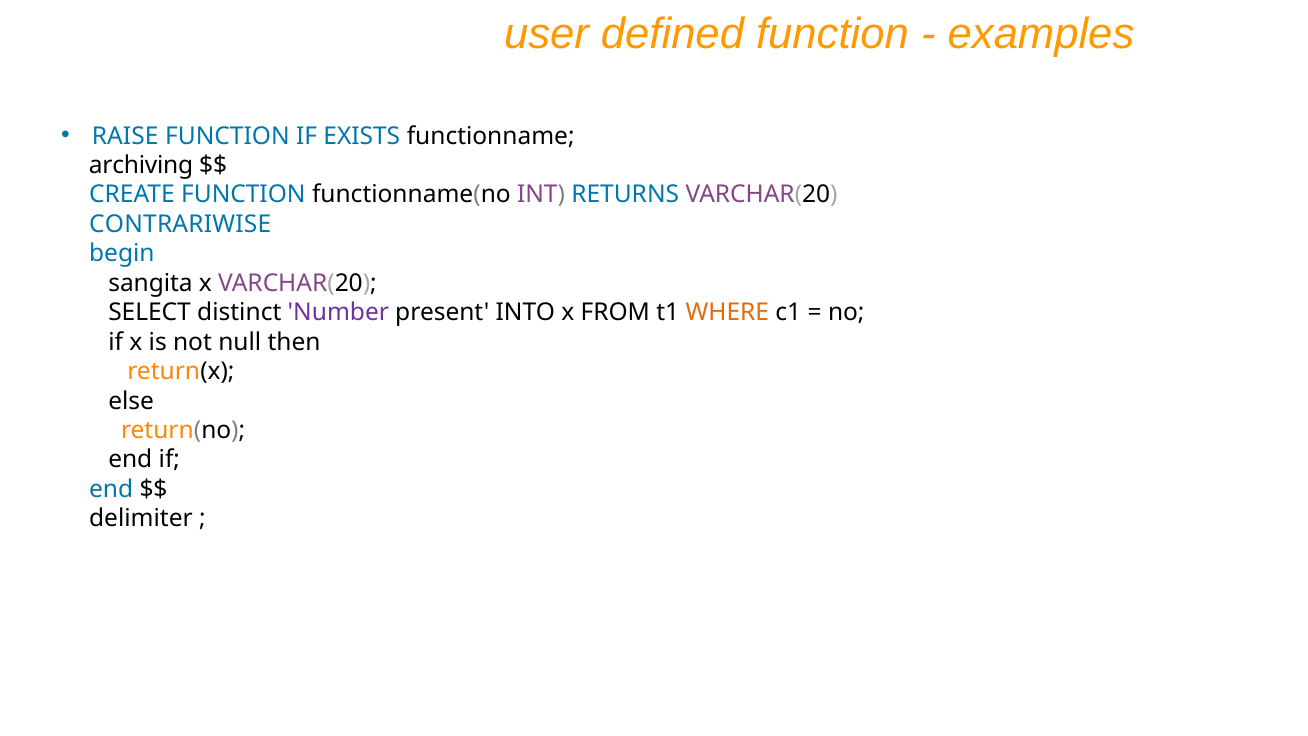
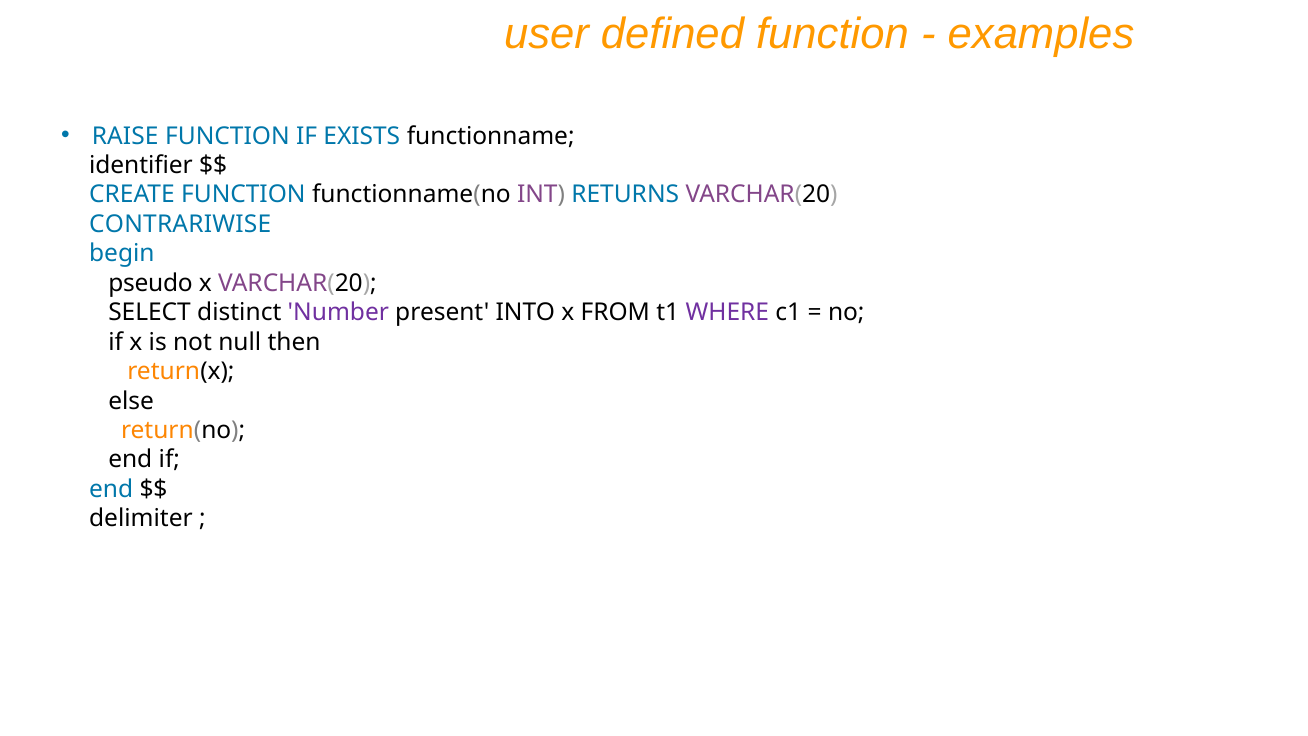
archiving: archiving -> identifier
sangita: sangita -> pseudo
WHERE colour: orange -> purple
